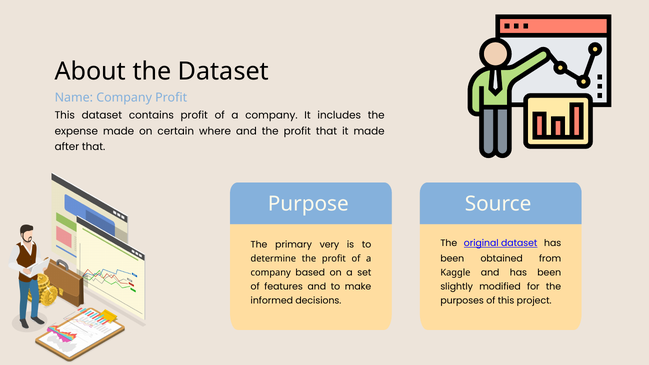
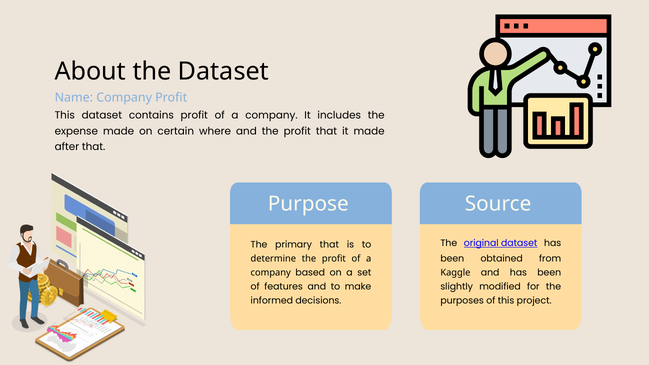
primary very: very -> that
